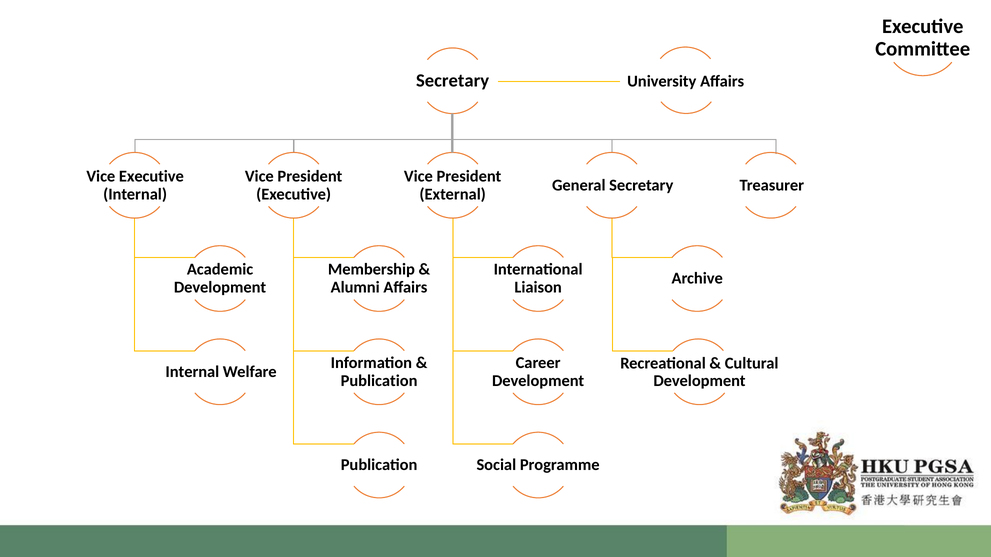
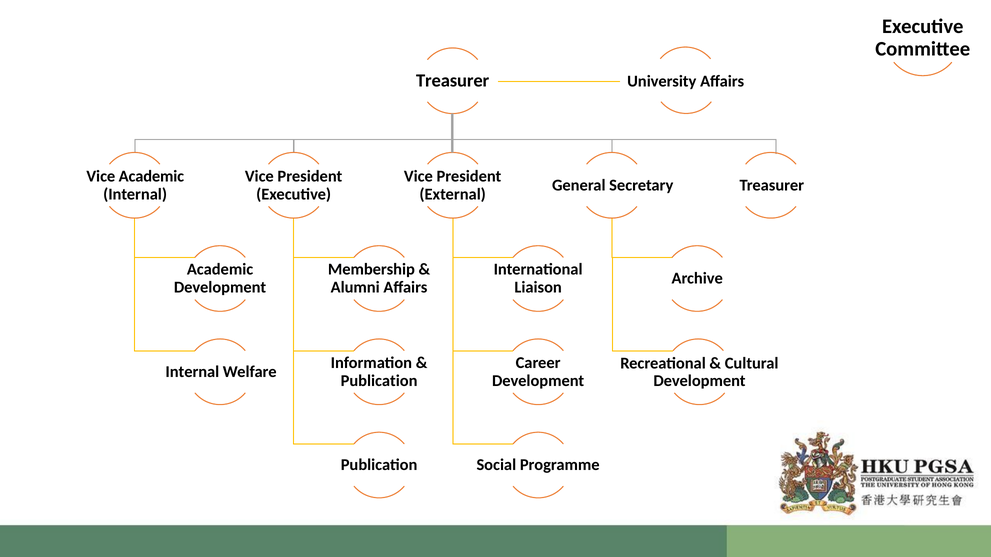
Secretary at (453, 81): Secretary -> Treasurer
Vice Executive: Executive -> Academic
